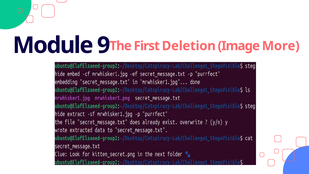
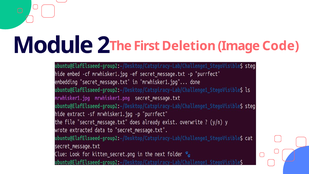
9: 9 -> 2
More: More -> Code
